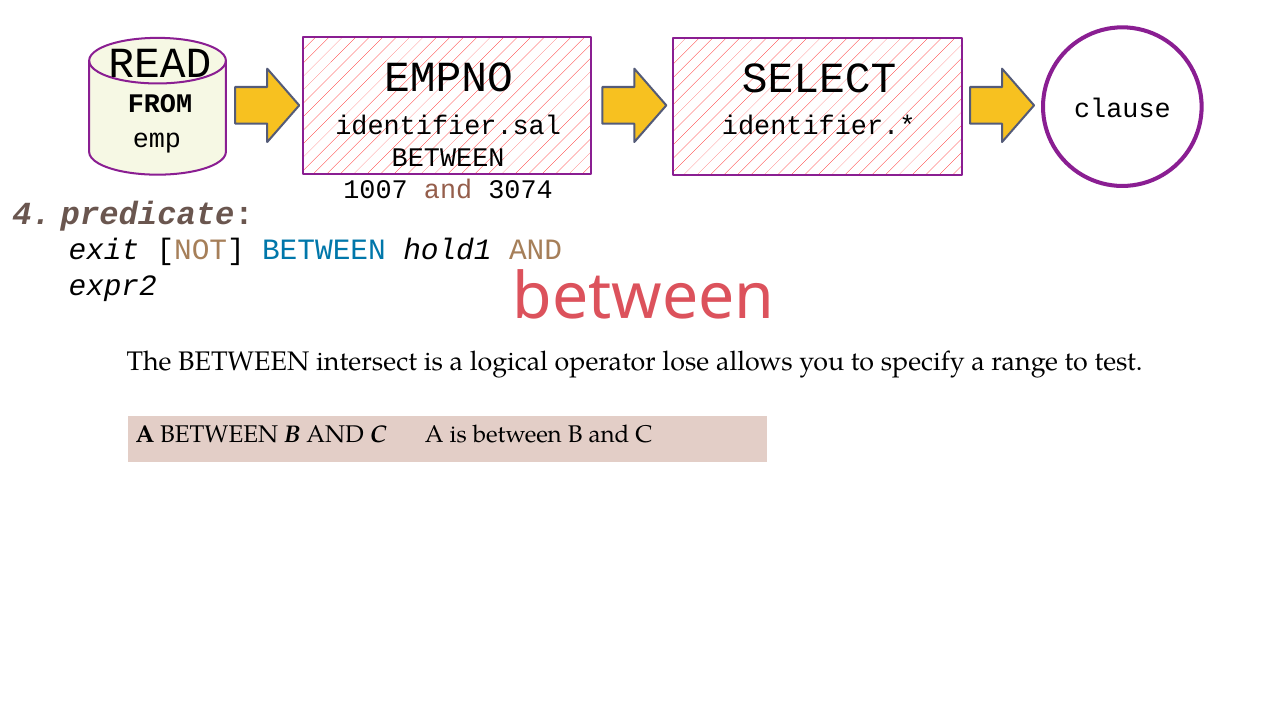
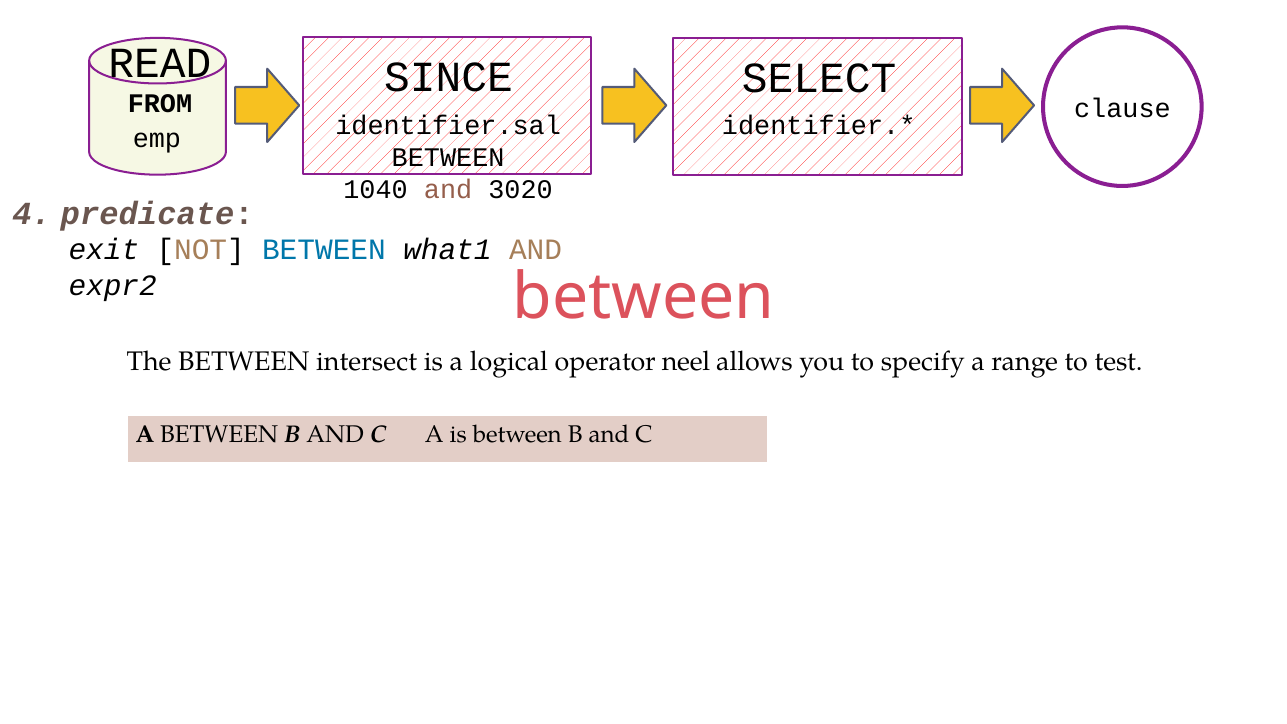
EMPNO: EMPNO -> SINCE
1007: 1007 -> 1040
3074: 3074 -> 3020
hold1: hold1 -> what1
lose: lose -> neel
